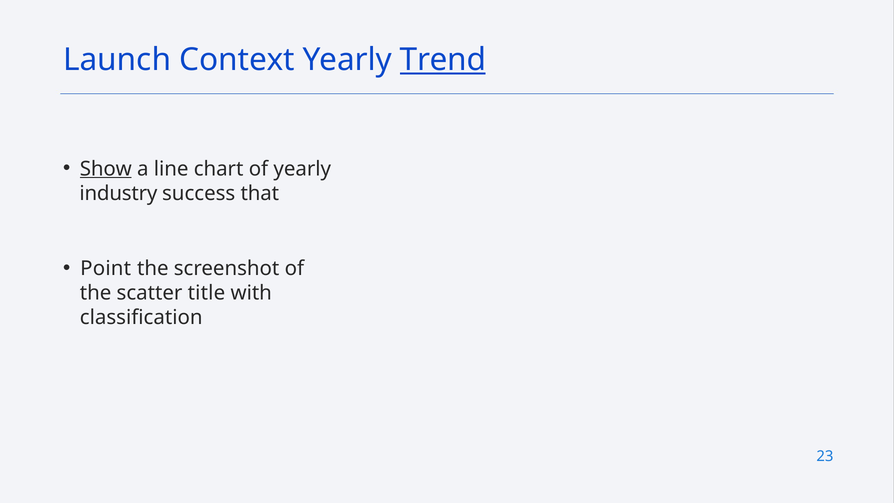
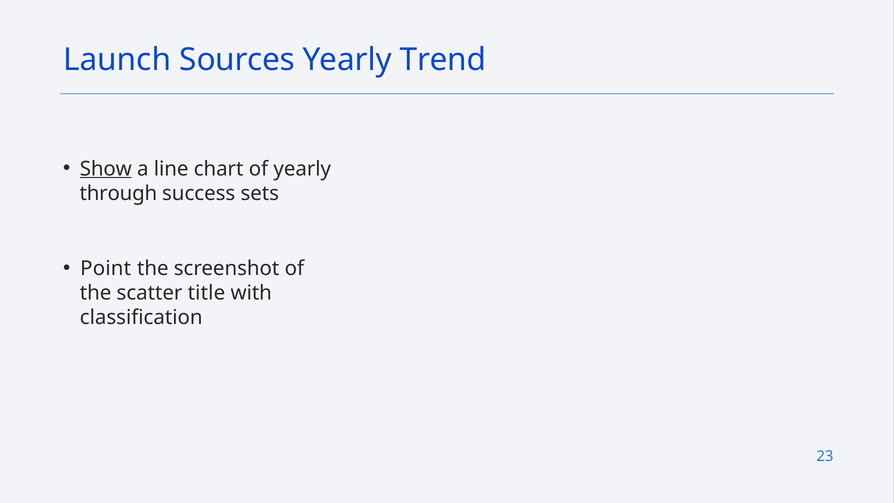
Context: Context -> Sources
Trend underline: present -> none
industry: industry -> through
that: that -> sets
